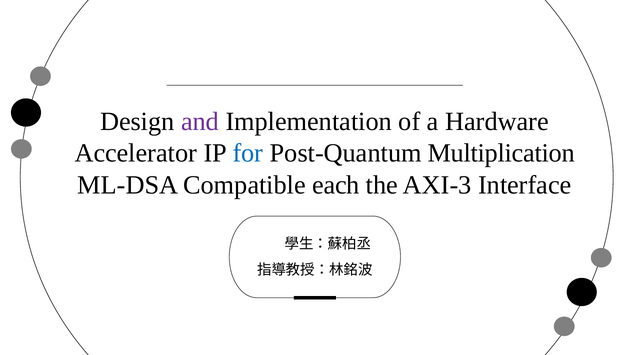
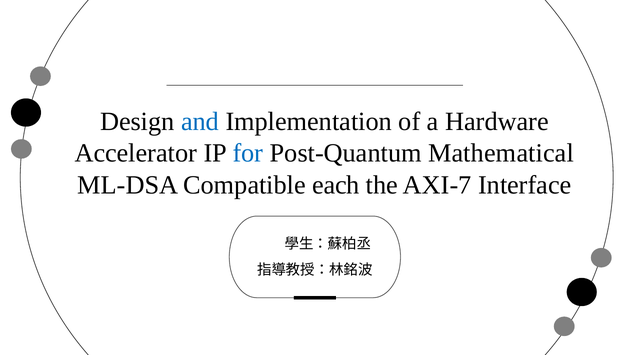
and colour: purple -> blue
Multiplication: Multiplication -> Mathematical
AXI-3: AXI-3 -> AXI-7
